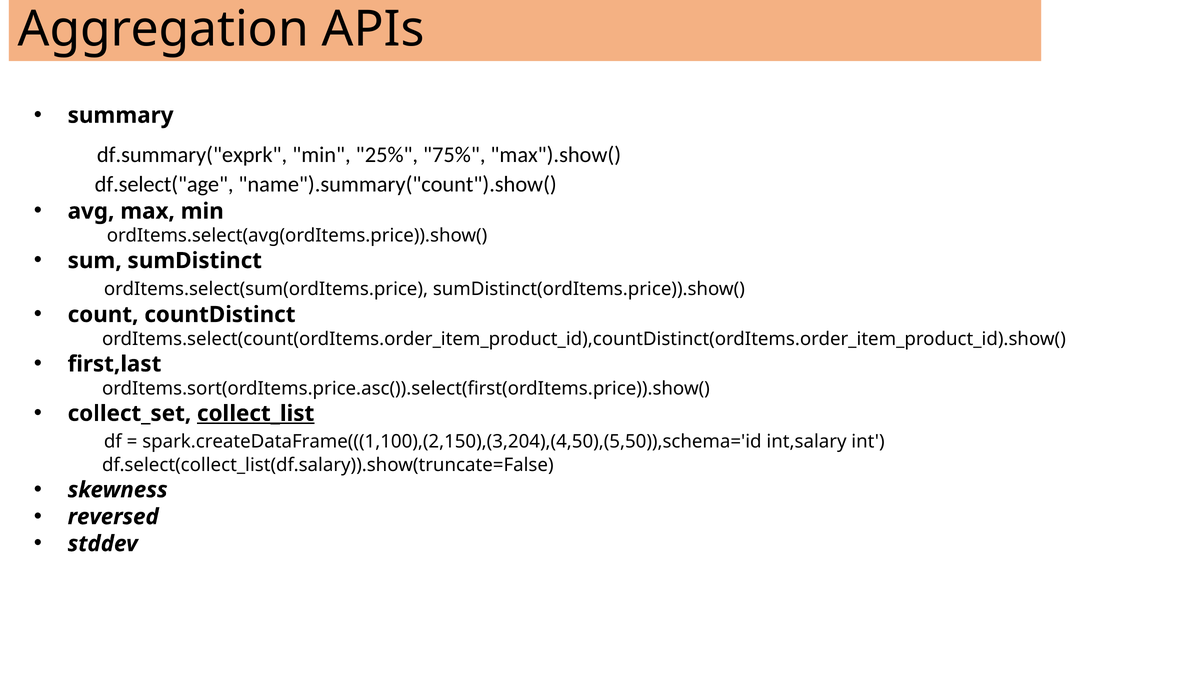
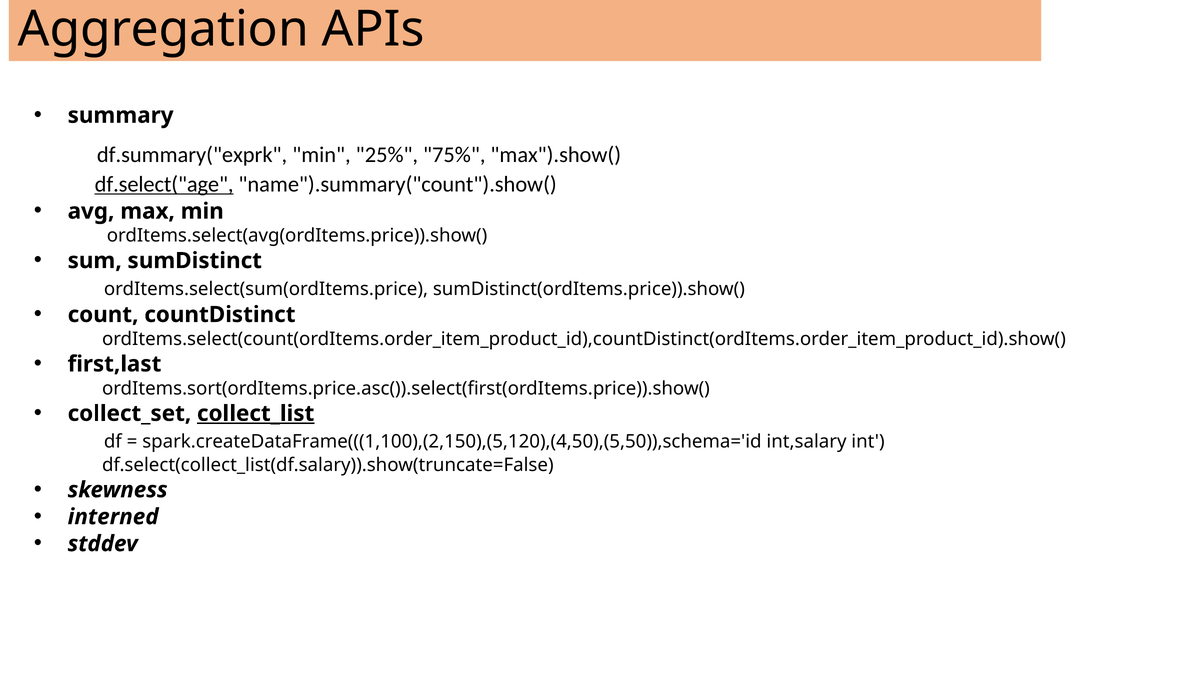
df.select("age underline: none -> present
spark.createDataFrame(((1,100),(2,150),(3,204),(4,50),(5,50)),schema='id: spark.createDataFrame(((1,100),(2,150),(3,204),(4,50),(5,50)),schema='id -> spark.createDataFrame(((1,100),(2,150),(5,120),(4,50),(5,50)),schema='id
reversed: reversed -> interned
